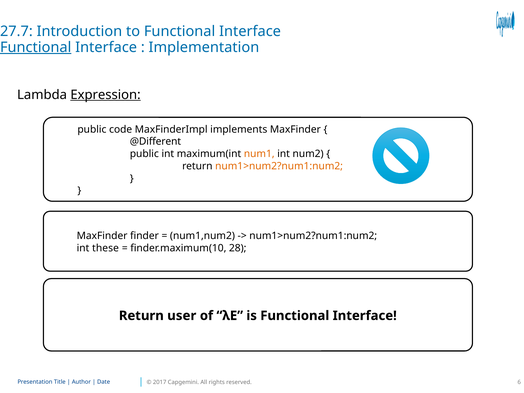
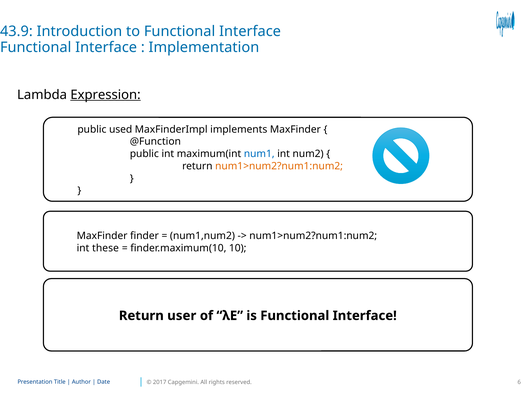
27.7: 27.7 -> 43.9
Functional at (36, 47) underline: present -> none
code: code -> used
@Different: @Different -> @Function
num1 colour: orange -> blue
28: 28 -> 10
